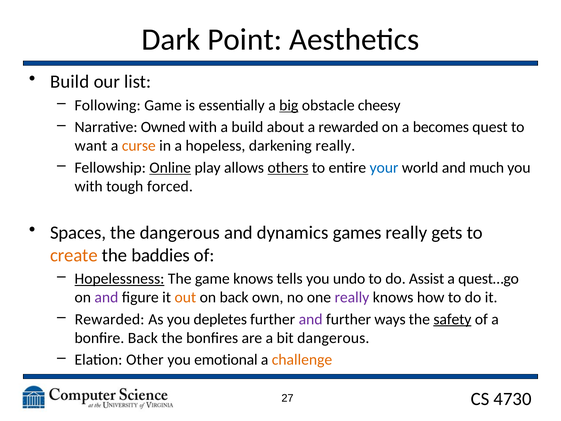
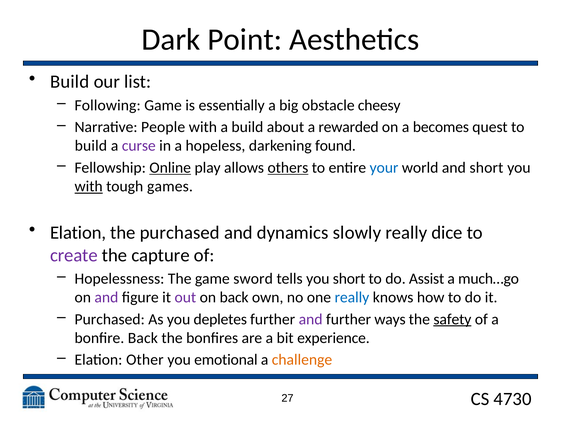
big underline: present -> none
Owned: Owned -> People
want at (91, 146): want -> build
curse colour: orange -> purple
darkening really: really -> found
and much: much -> short
with at (89, 186) underline: none -> present
forced: forced -> games
Spaces at (78, 233): Spaces -> Elation
the dangerous: dangerous -> purchased
games: games -> slowly
gets: gets -> dice
create colour: orange -> purple
baddies: baddies -> capture
Hopelessness underline: present -> none
game knows: knows -> sword
you undo: undo -> short
quest…go: quest…go -> much…go
out colour: orange -> purple
really at (352, 297) colour: purple -> blue
Rewarded at (110, 319): Rewarded -> Purchased
bit dangerous: dangerous -> experience
